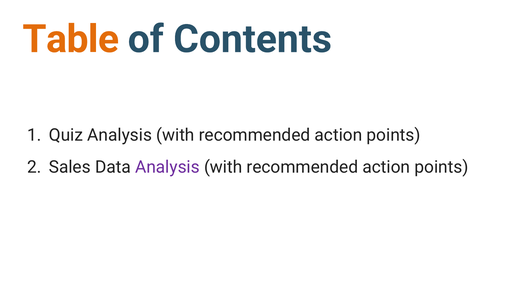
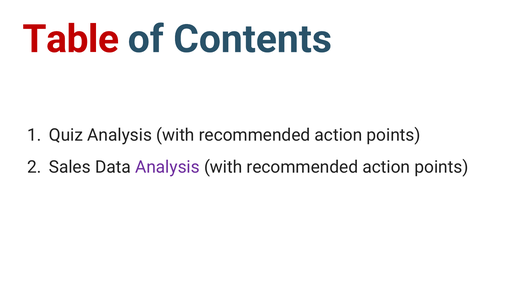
Table colour: orange -> red
